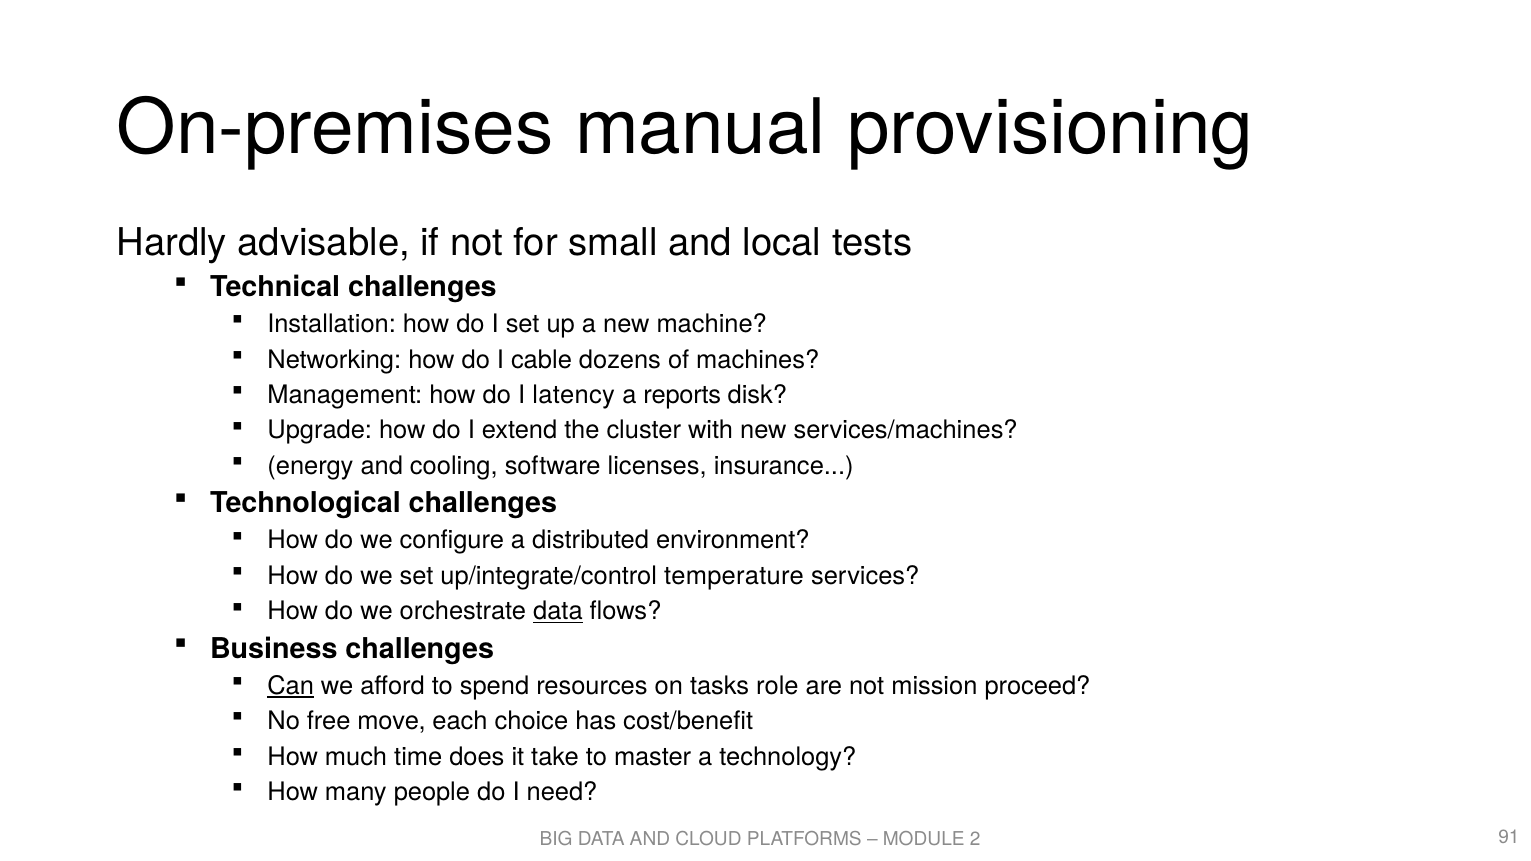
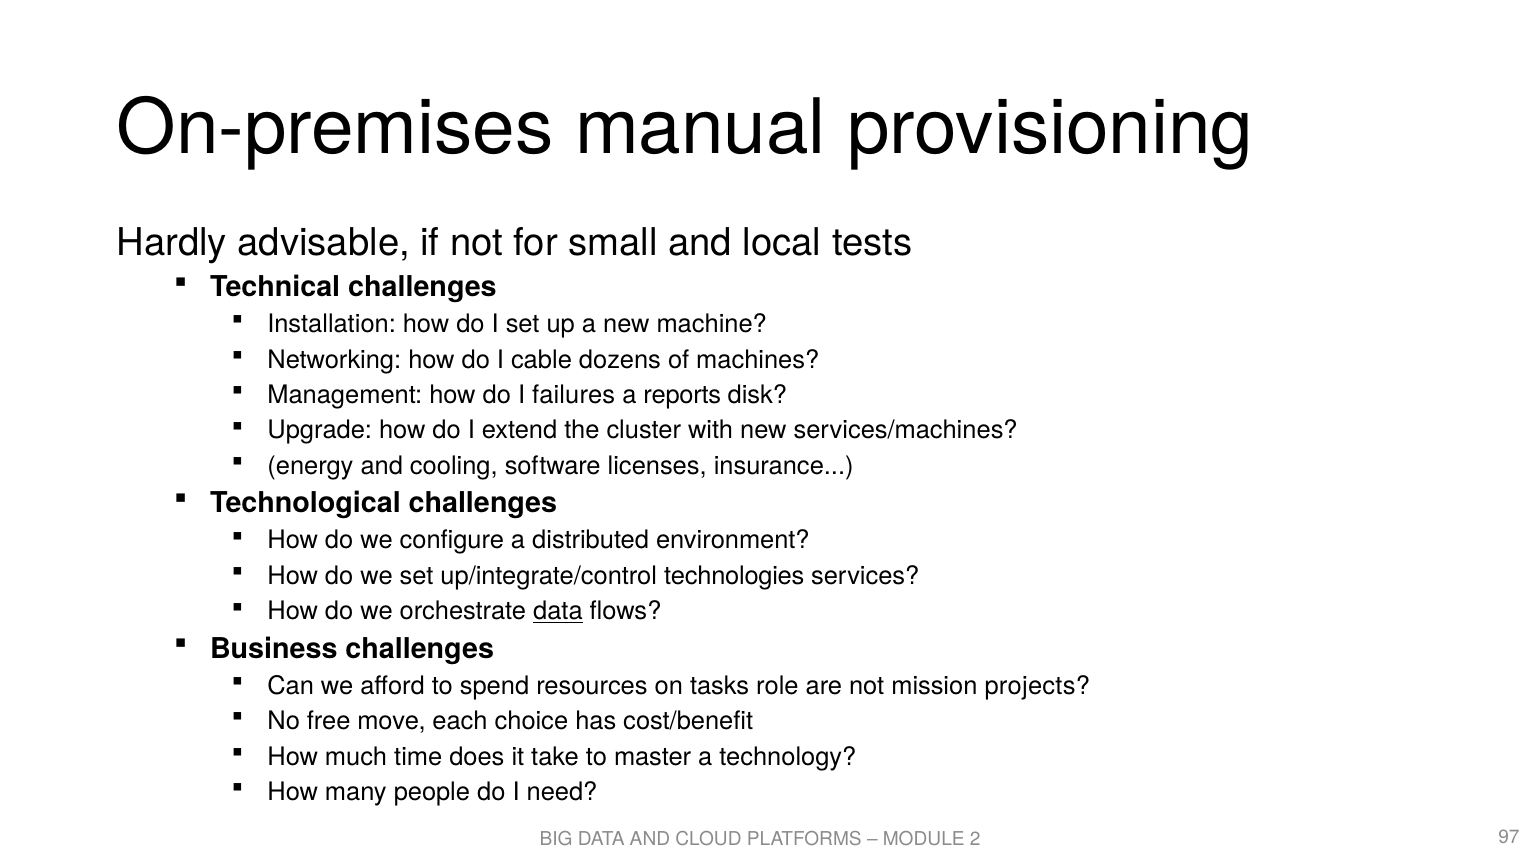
latency: latency -> failures
temperature: temperature -> technologies
Can underline: present -> none
proceed: proceed -> projects
91: 91 -> 97
